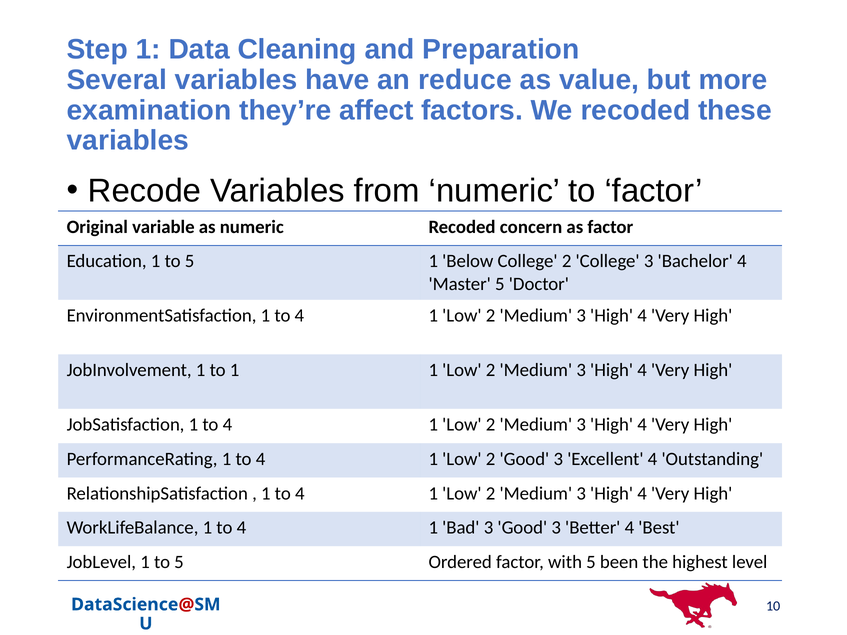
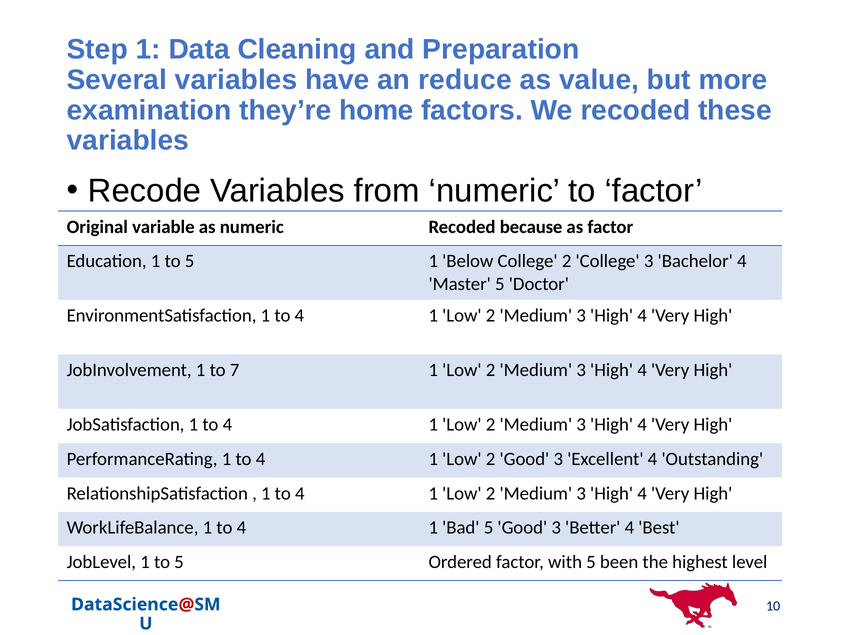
affect: affect -> home
concern: concern -> because
to 1: 1 -> 7
Bad 3: 3 -> 5
